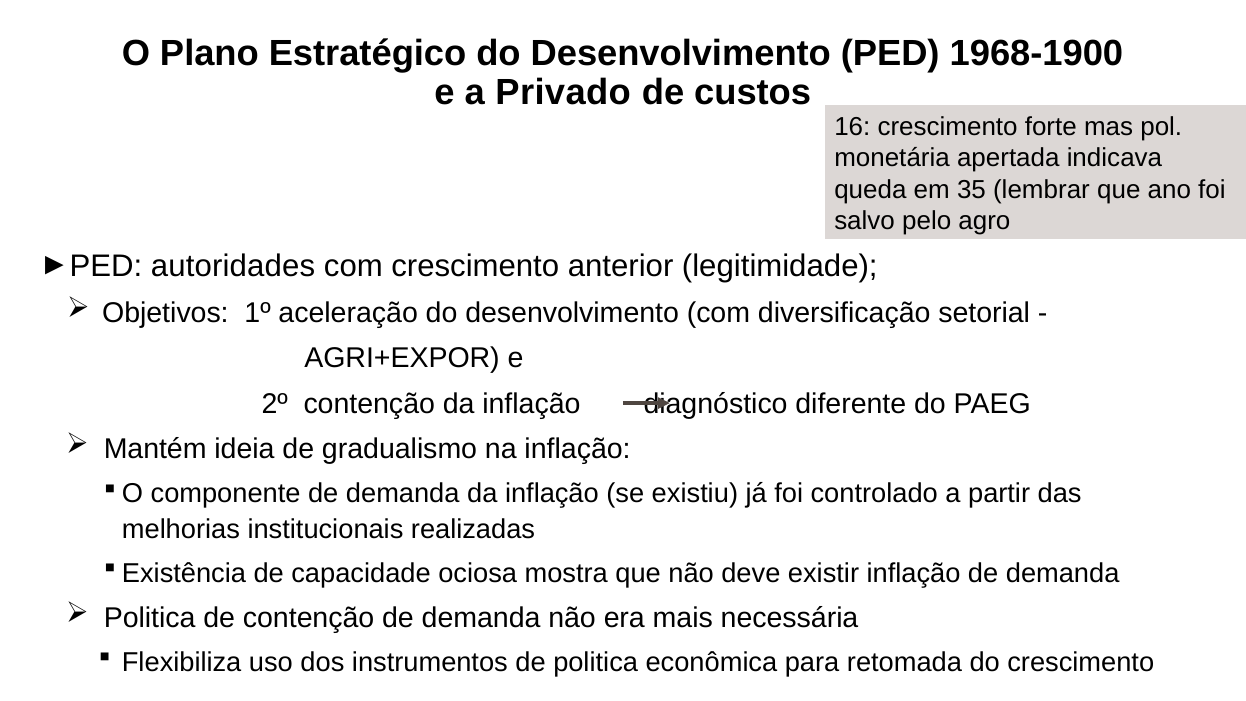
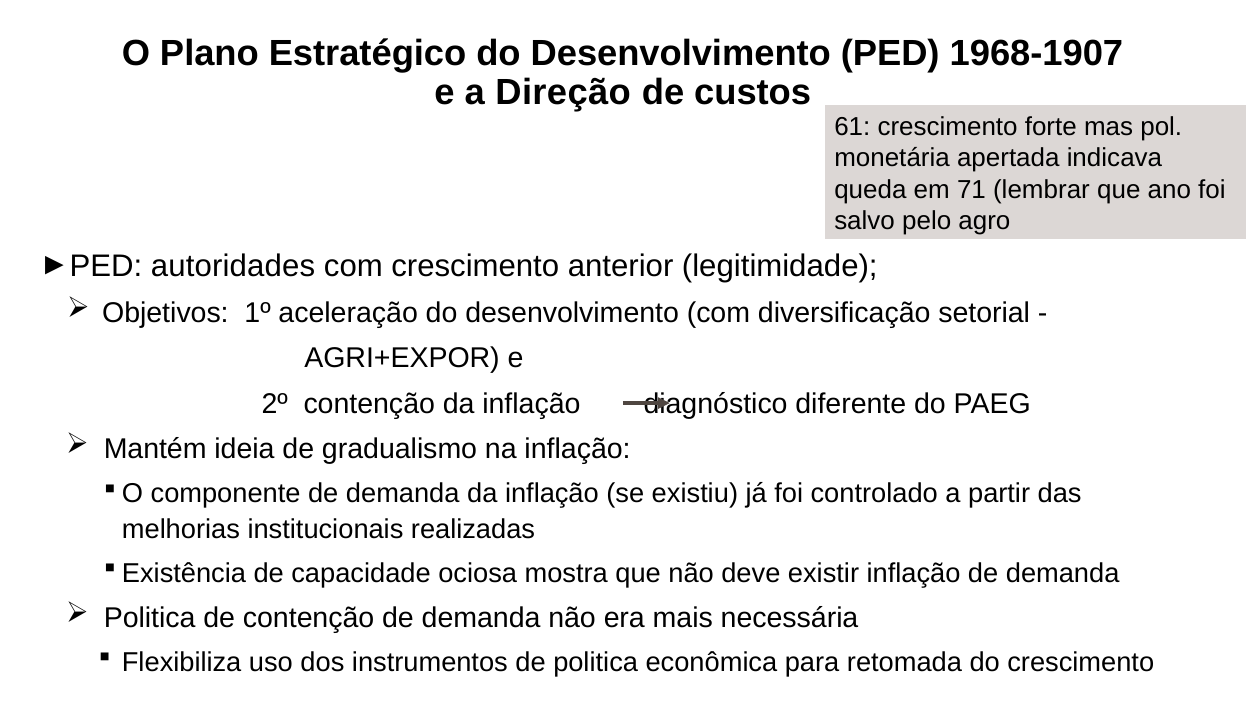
1968-1900: 1968-1900 -> 1968-1907
Privado: Privado -> Direção
16: 16 -> 61
35: 35 -> 71
